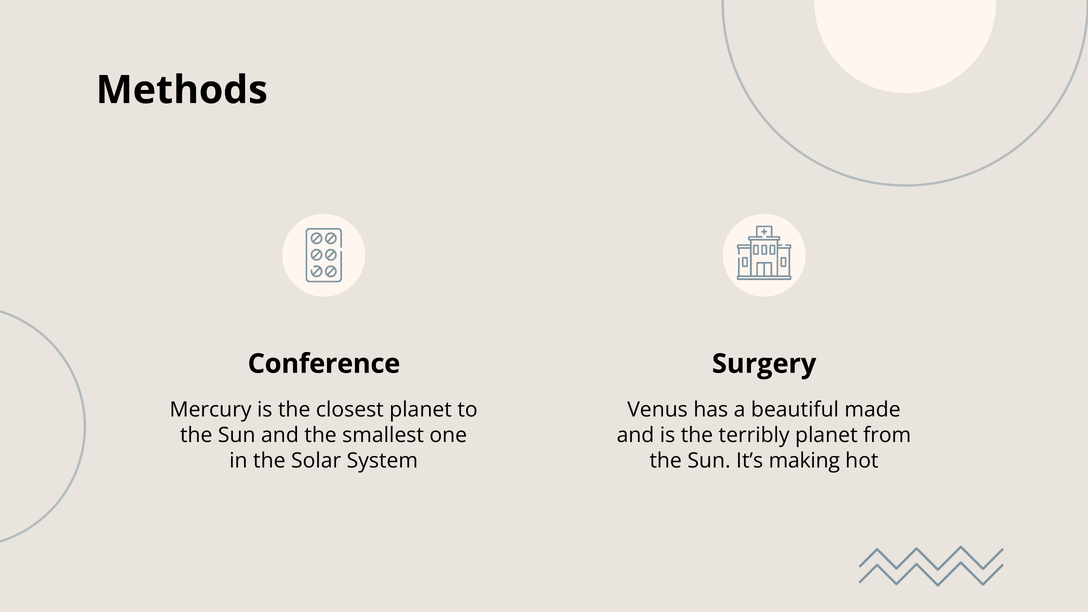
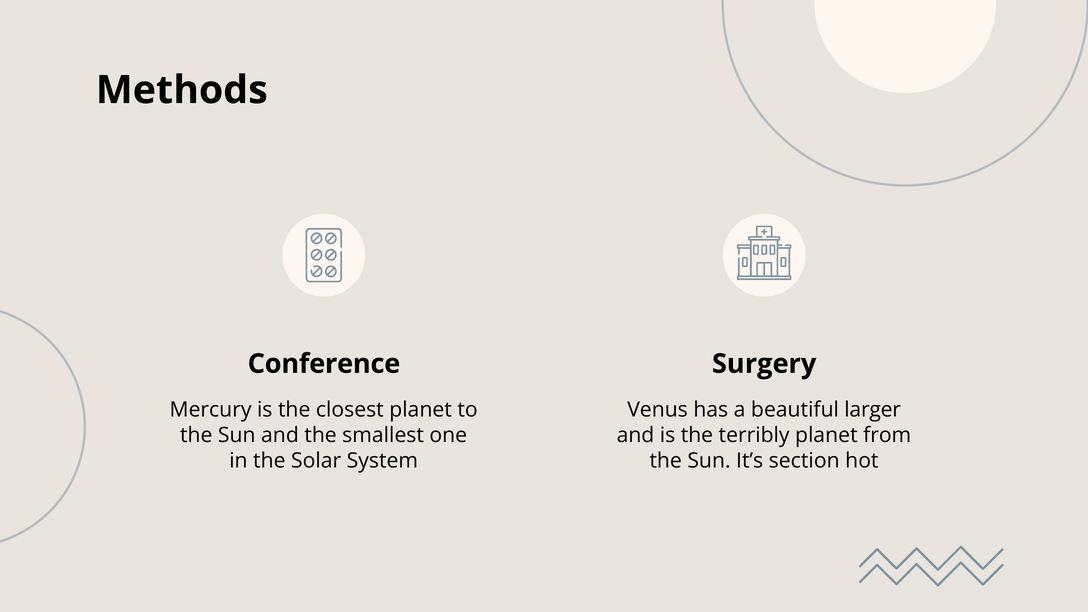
made: made -> larger
making: making -> section
